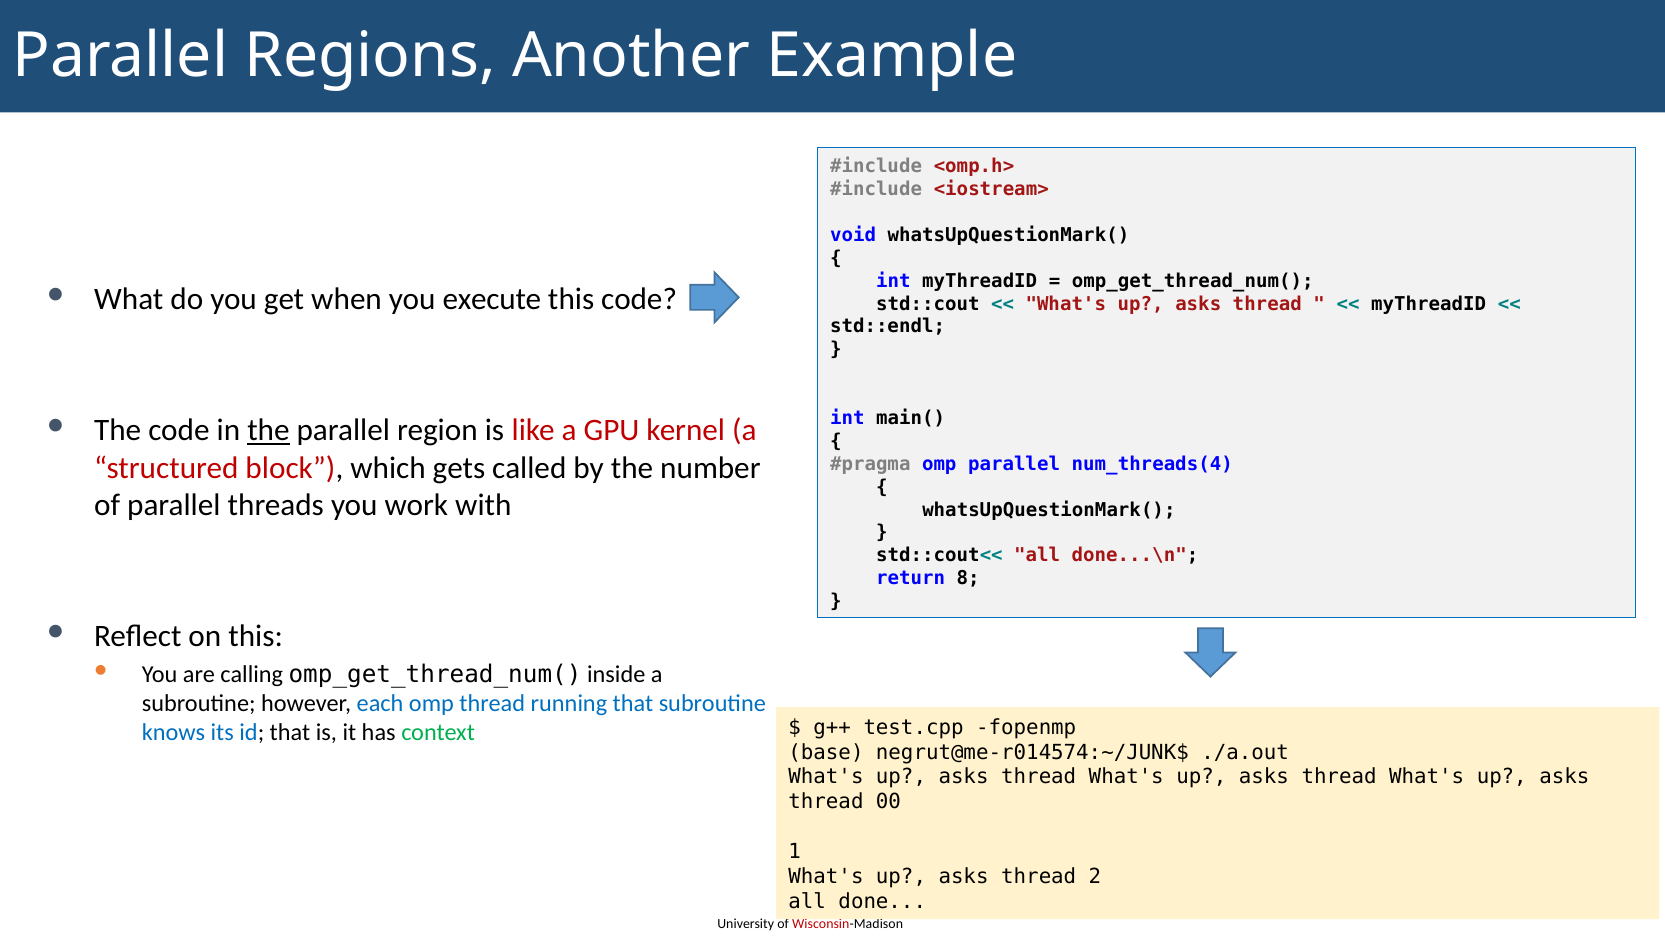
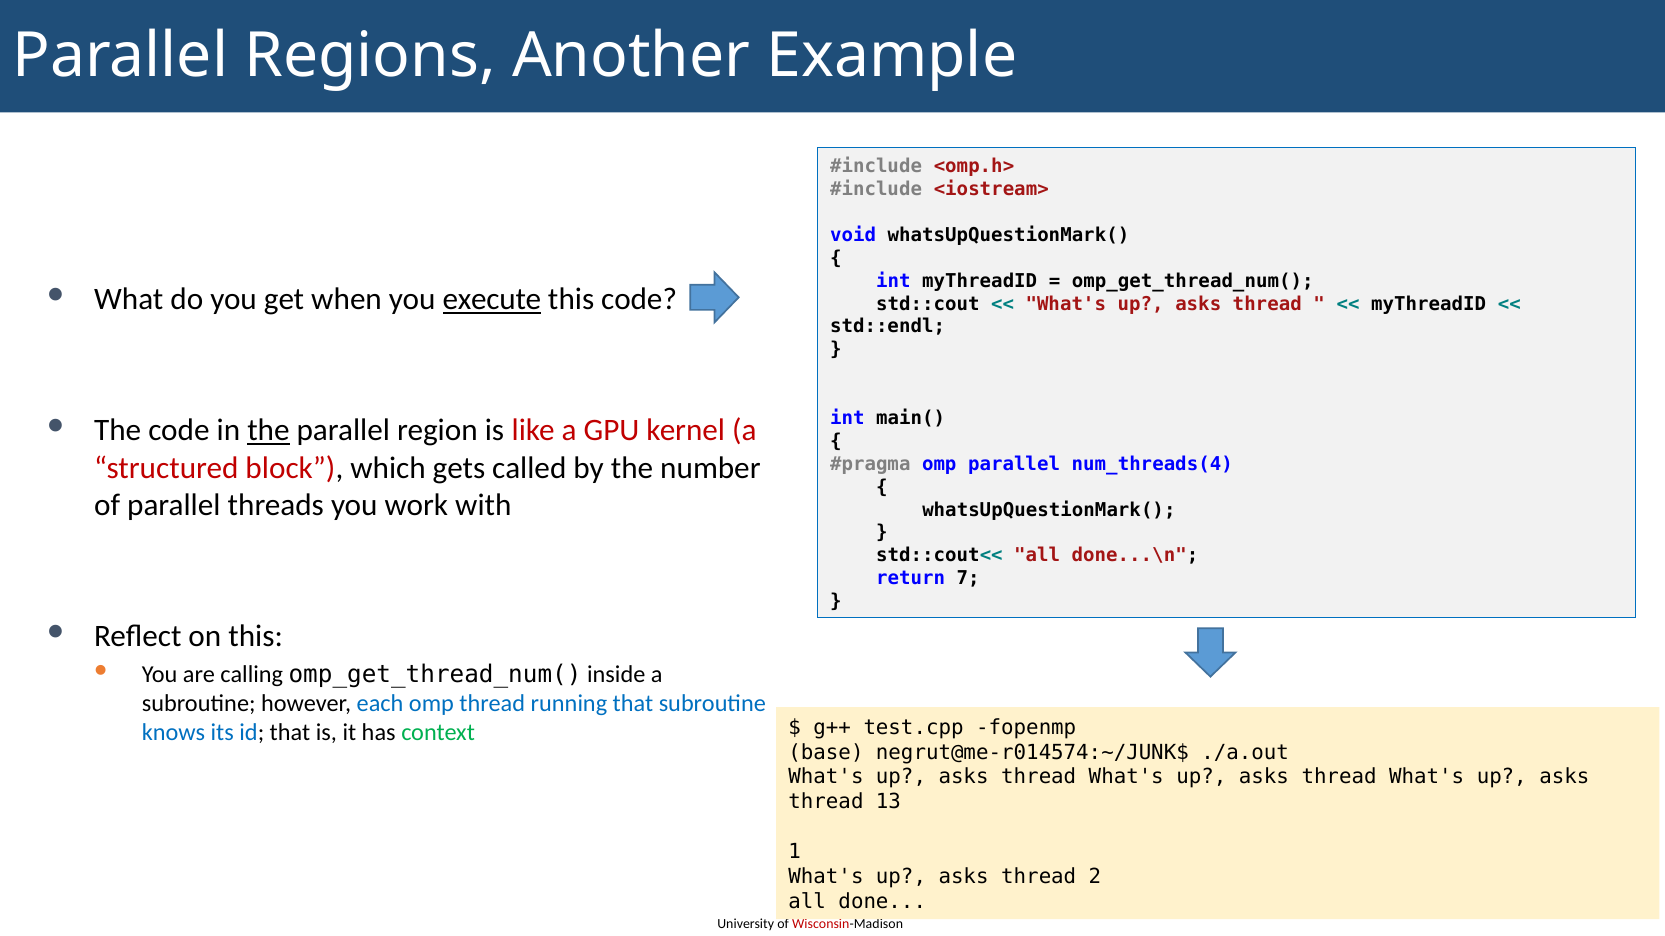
execute underline: none -> present
8: 8 -> 7
00: 00 -> 13
